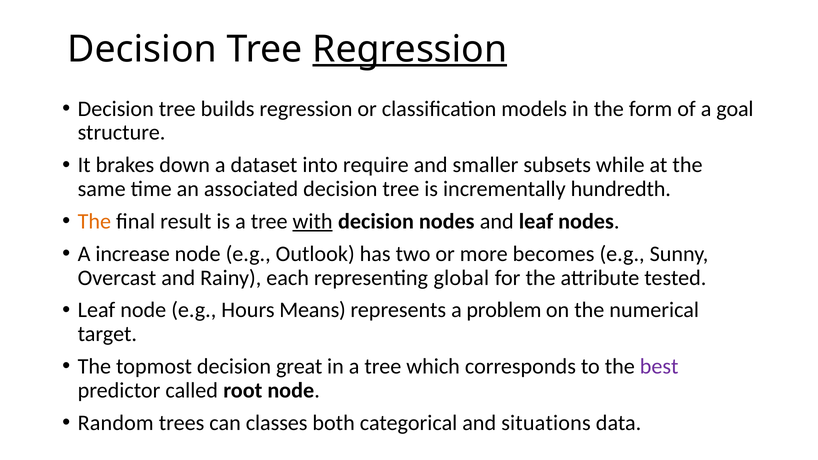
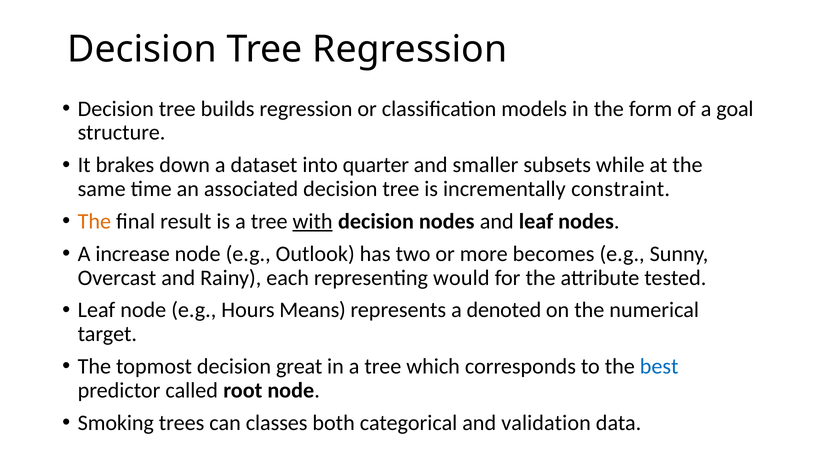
Regression at (410, 49) underline: present -> none
require: require -> quarter
hundredth: hundredth -> constraint
global: global -> would
problem: problem -> denoted
best colour: purple -> blue
Random: Random -> Smoking
situations: situations -> validation
